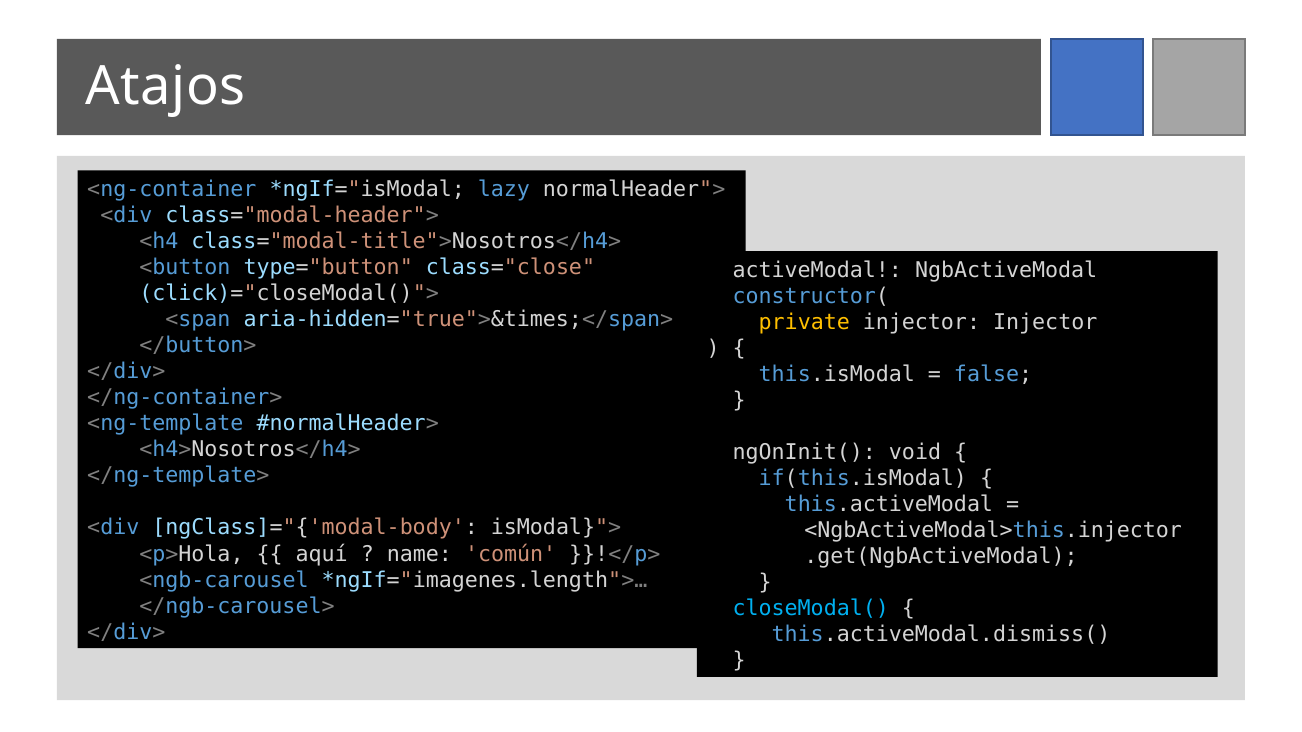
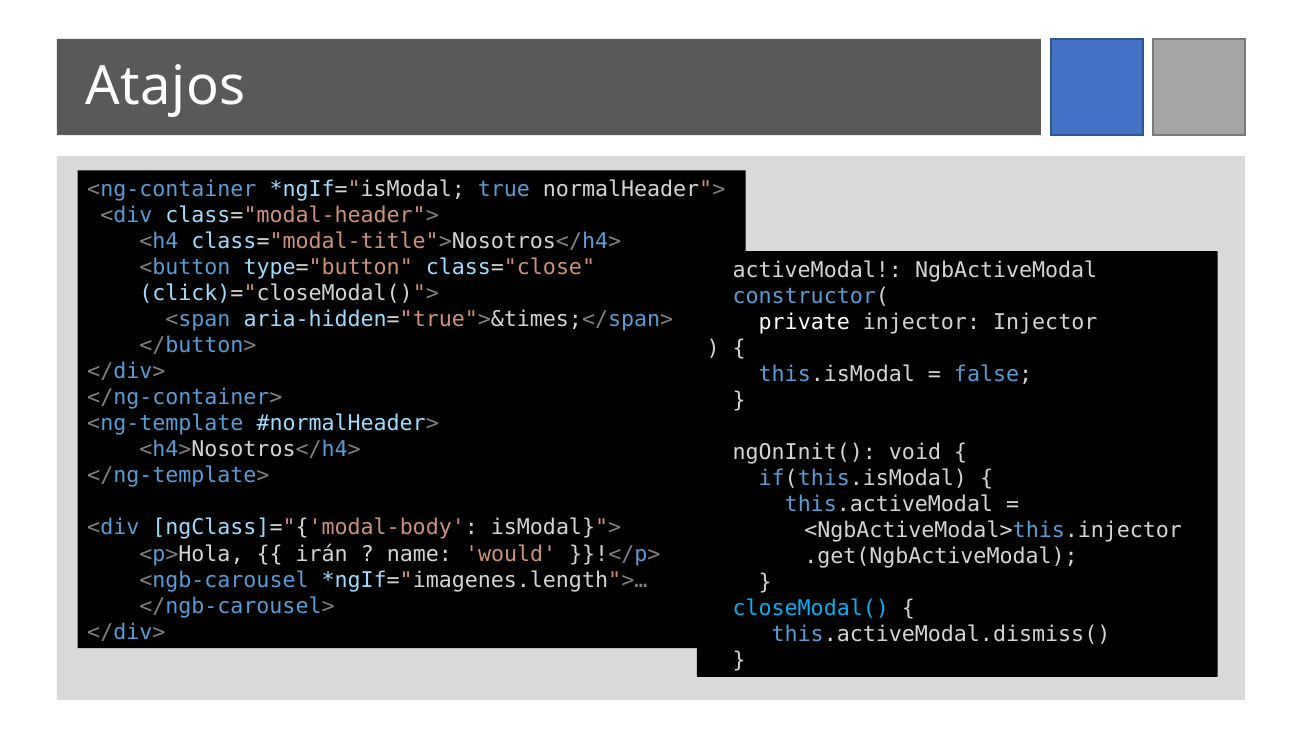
lazy: lazy -> true
private colour: yellow -> white
aquí: aquí -> irán
común: común -> would
